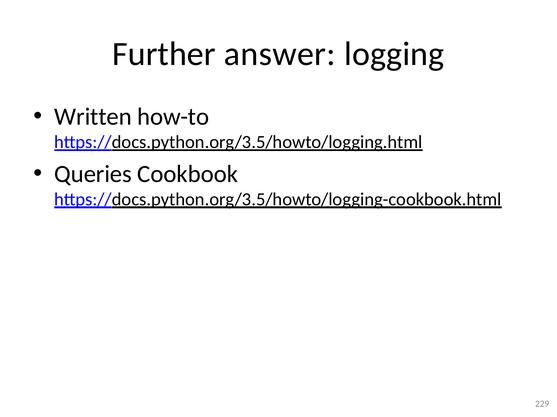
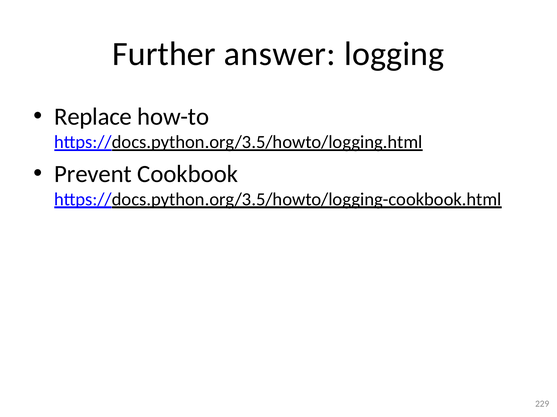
Written: Written -> Replace
Queries: Queries -> Prevent
